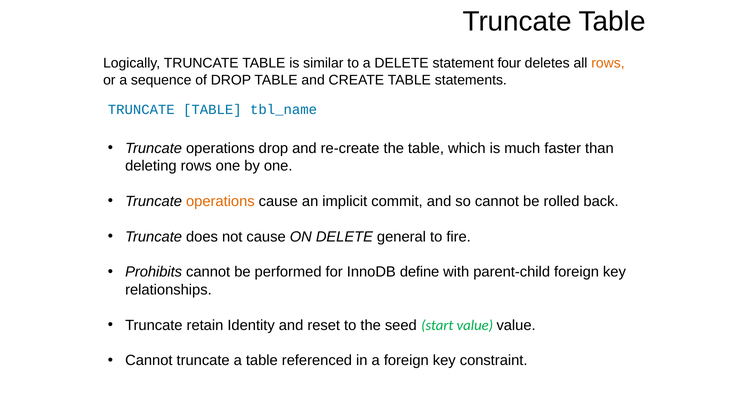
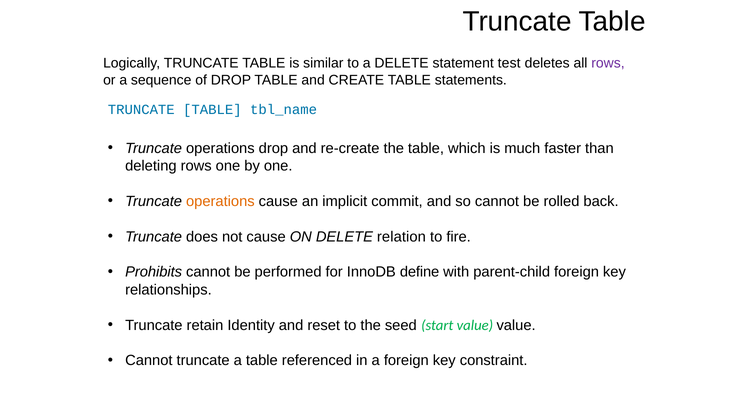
four: four -> test
rows at (608, 63) colour: orange -> purple
general: general -> relation
